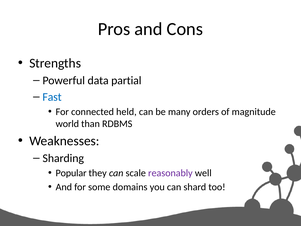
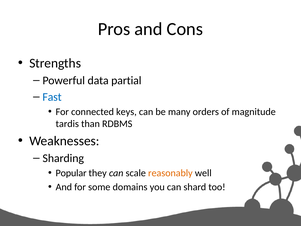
held: held -> keys
world: world -> tardis
reasonably colour: purple -> orange
